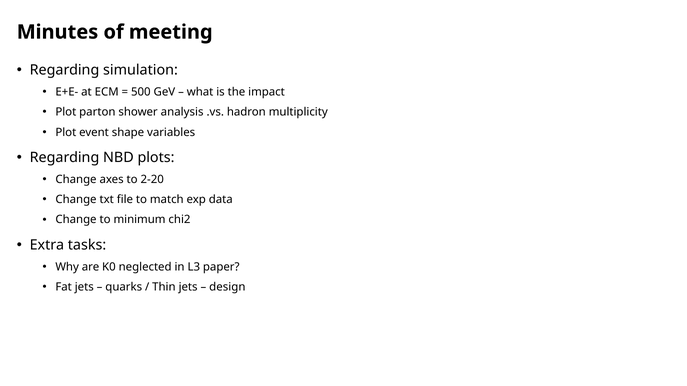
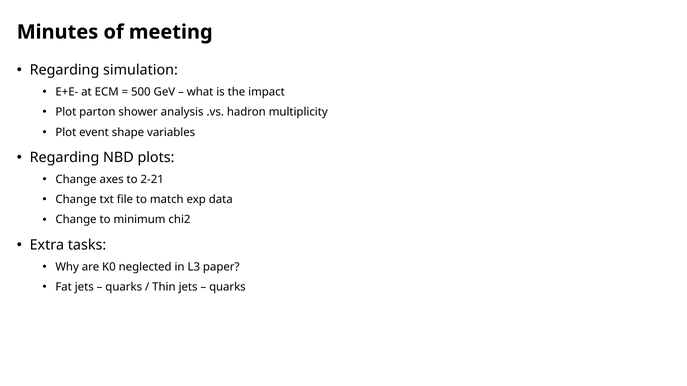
2-20: 2-20 -> 2-21
design at (227, 287): design -> quarks
